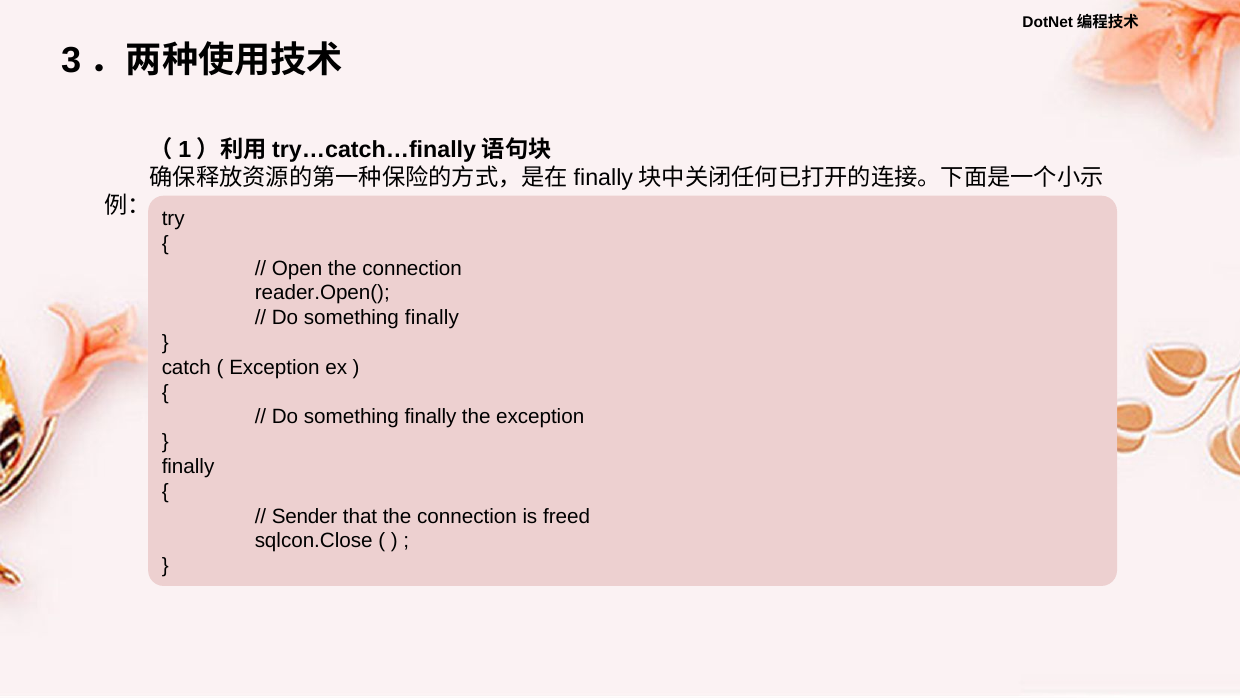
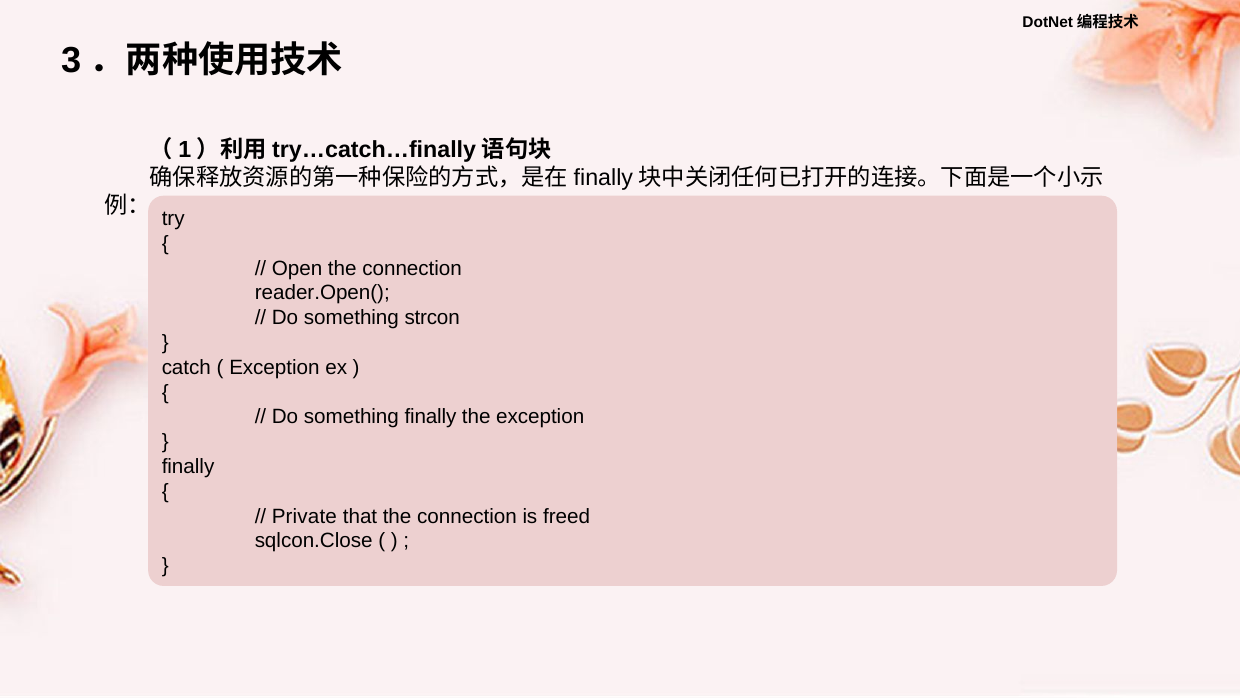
finally at (432, 318): finally -> strcon
Sender: Sender -> Private
